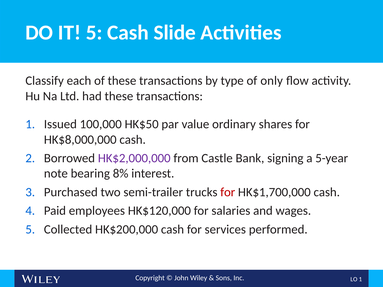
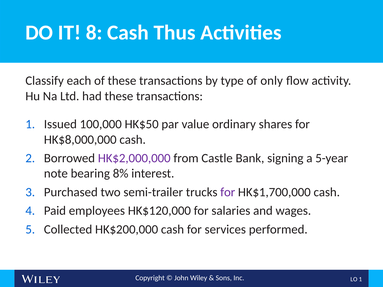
IT 5: 5 -> 8
Slide: Slide -> Thus
for at (228, 192) colour: red -> purple
